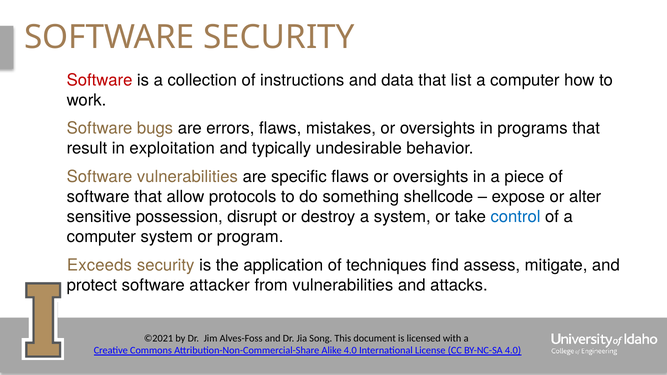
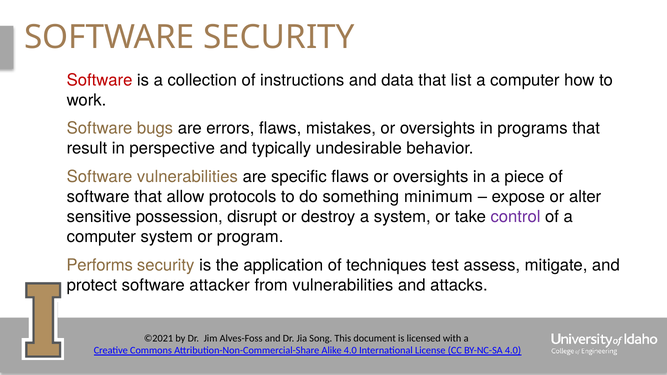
exploitation: exploitation -> perspective
shellcode: shellcode -> minimum
control colour: blue -> purple
Exceeds: Exceeds -> Performs
find: find -> test
